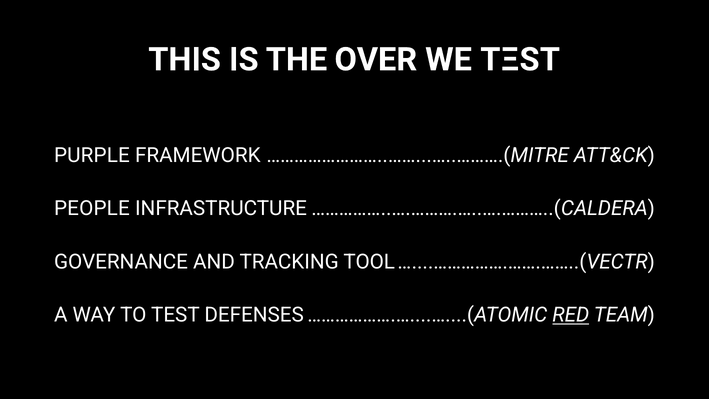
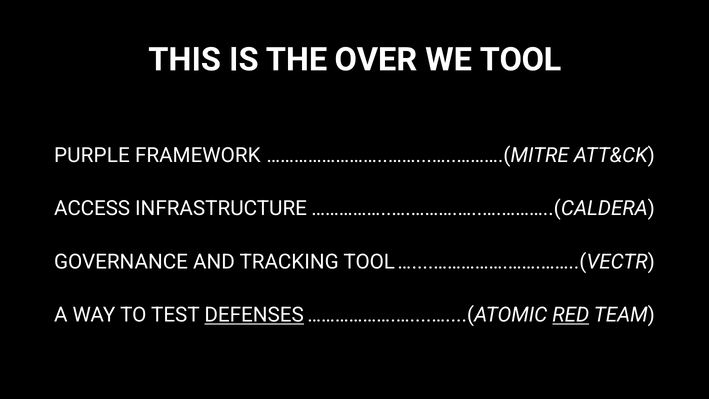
WE TΞST: TΞST -> TOOL
PEOPLE: PEOPLE -> ACCESS
DEFENSES underline: none -> present
